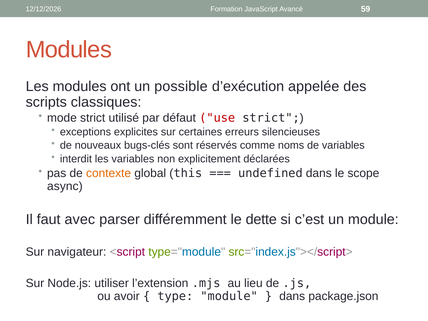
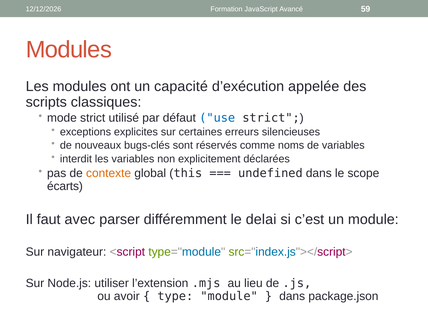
possible: possible -> capacité
use colour: red -> blue
async: async -> écarts
dette: dette -> delai
